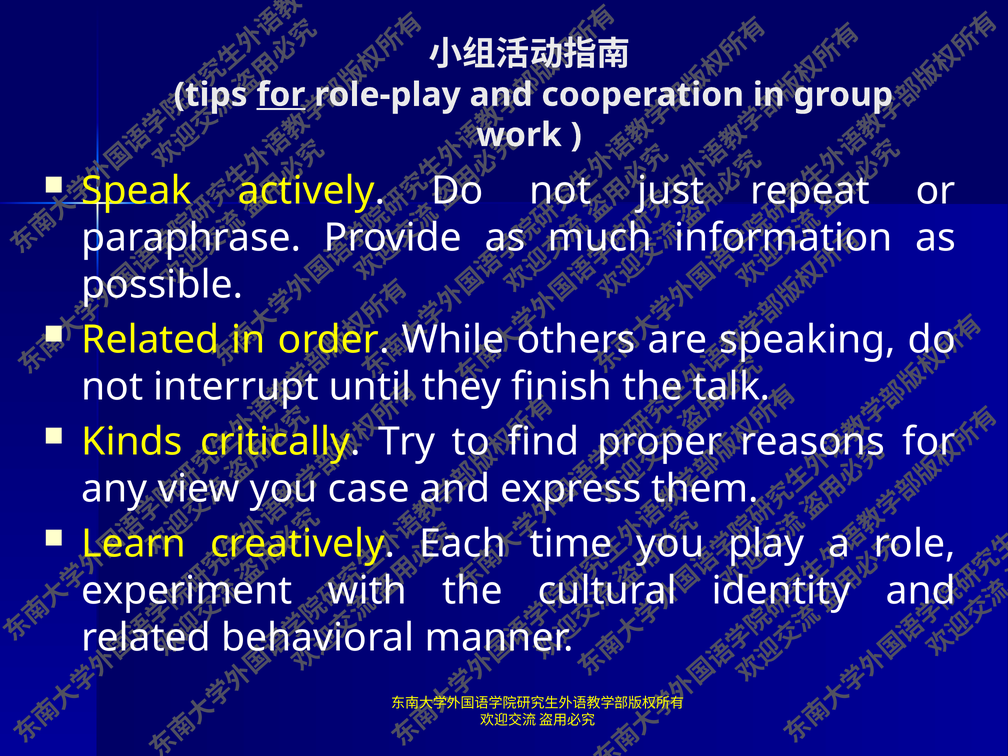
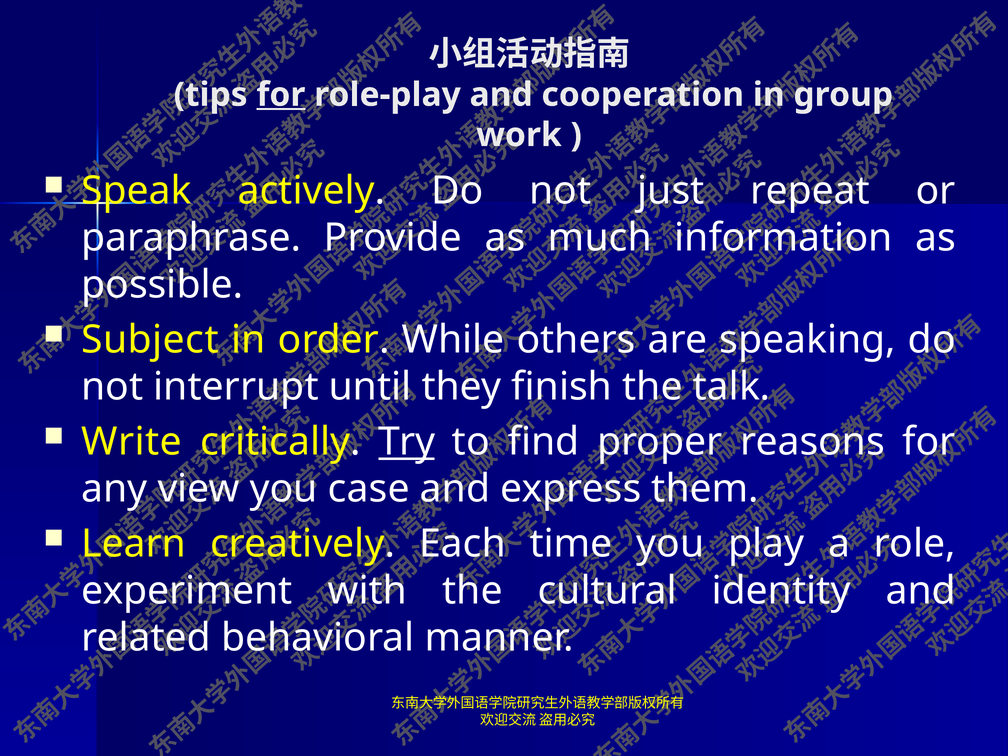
Related at (150, 340): Related -> Subject
Kinds: Kinds -> Write
Try underline: none -> present
